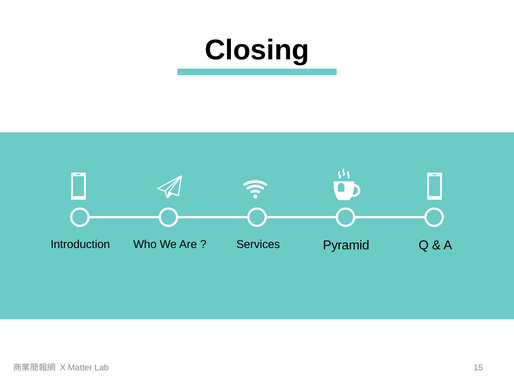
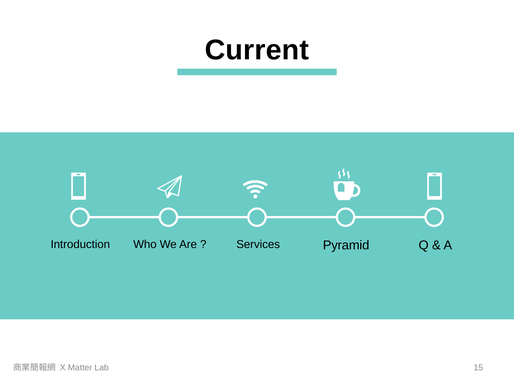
Closing: Closing -> Current
